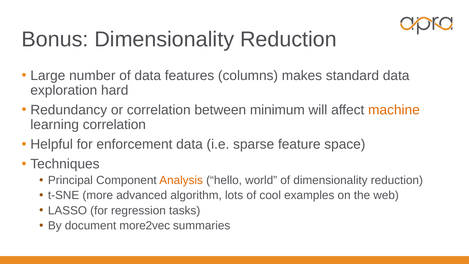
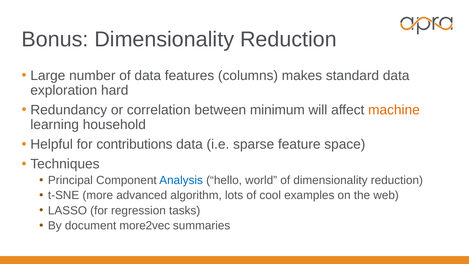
learning correlation: correlation -> household
enforcement: enforcement -> contributions
Analysis colour: orange -> blue
